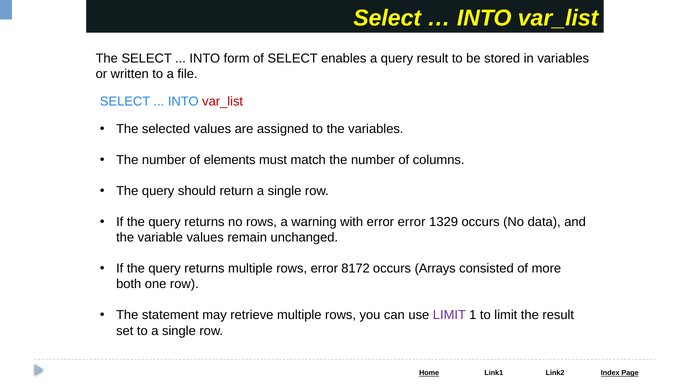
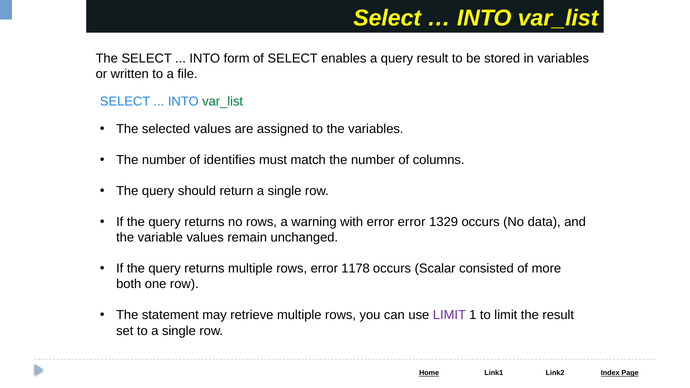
var_list at (223, 102) colour: red -> green
elements: elements -> identifies
8172: 8172 -> 1178
Arrays: Arrays -> Scalar
